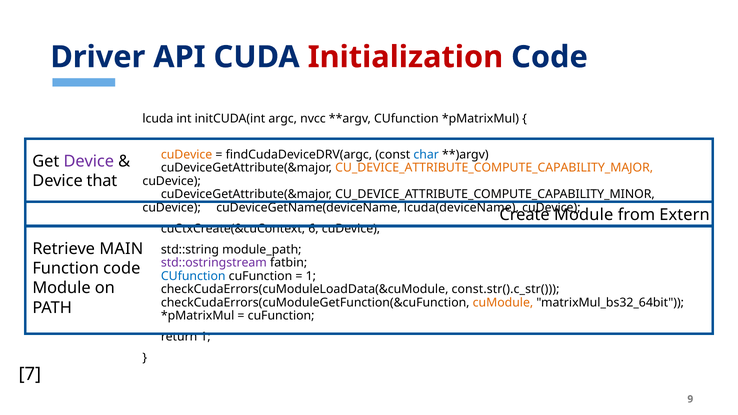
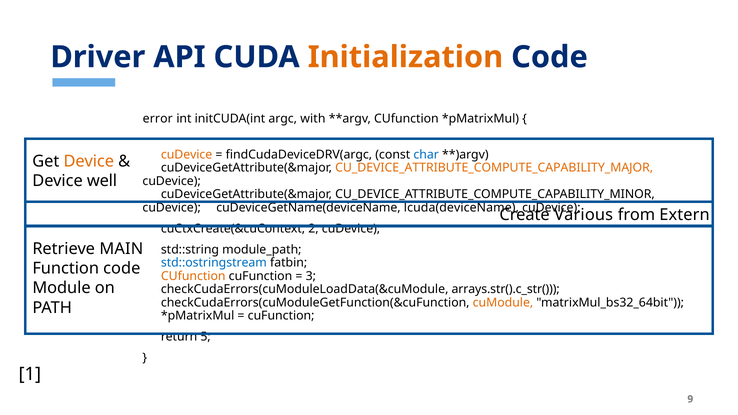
Initialization colour: red -> orange
lcuda: lcuda -> error
nvcc: nvcc -> with
Device at (89, 161) colour: purple -> orange
that: that -> well
Create Module: Module -> Various
6: 6 -> 2
std::ostringstream colour: purple -> blue
CUfunction at (193, 276) colour: blue -> orange
1 at (311, 276): 1 -> 3
const.str().c_str(: const.str().c_str( -> arrays.str().c_str(
return 1: 1 -> 5
7: 7 -> 1
